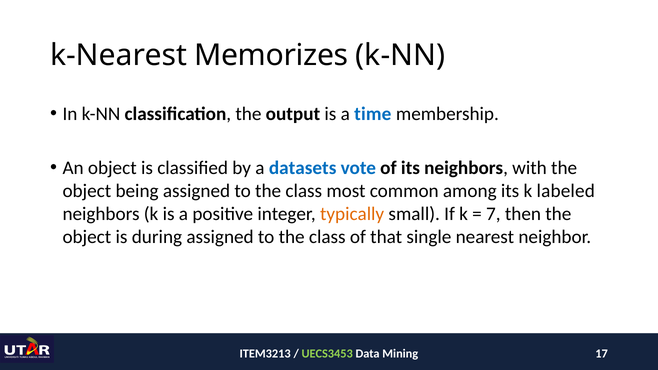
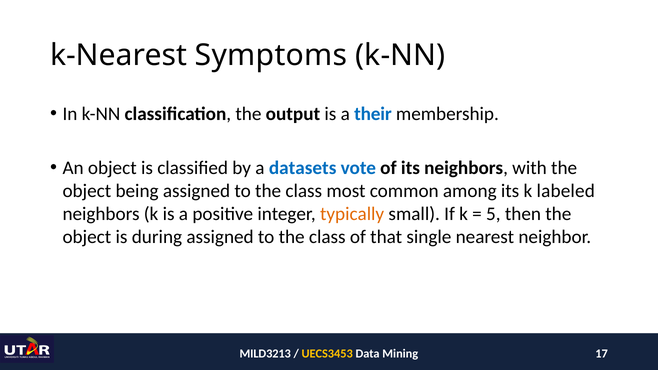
Memorizes: Memorizes -> Symptoms
time: time -> their
7: 7 -> 5
ITEM3213: ITEM3213 -> MILD3213
UECS3453 colour: light green -> yellow
